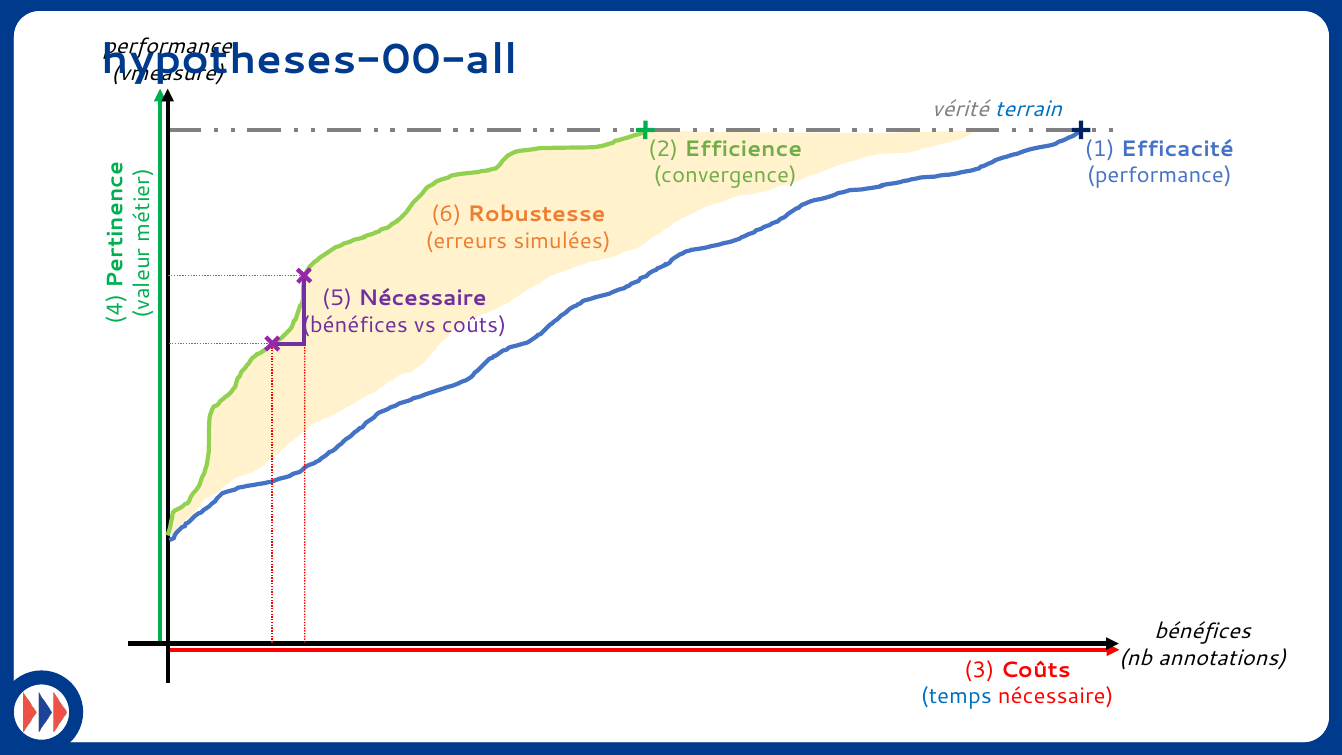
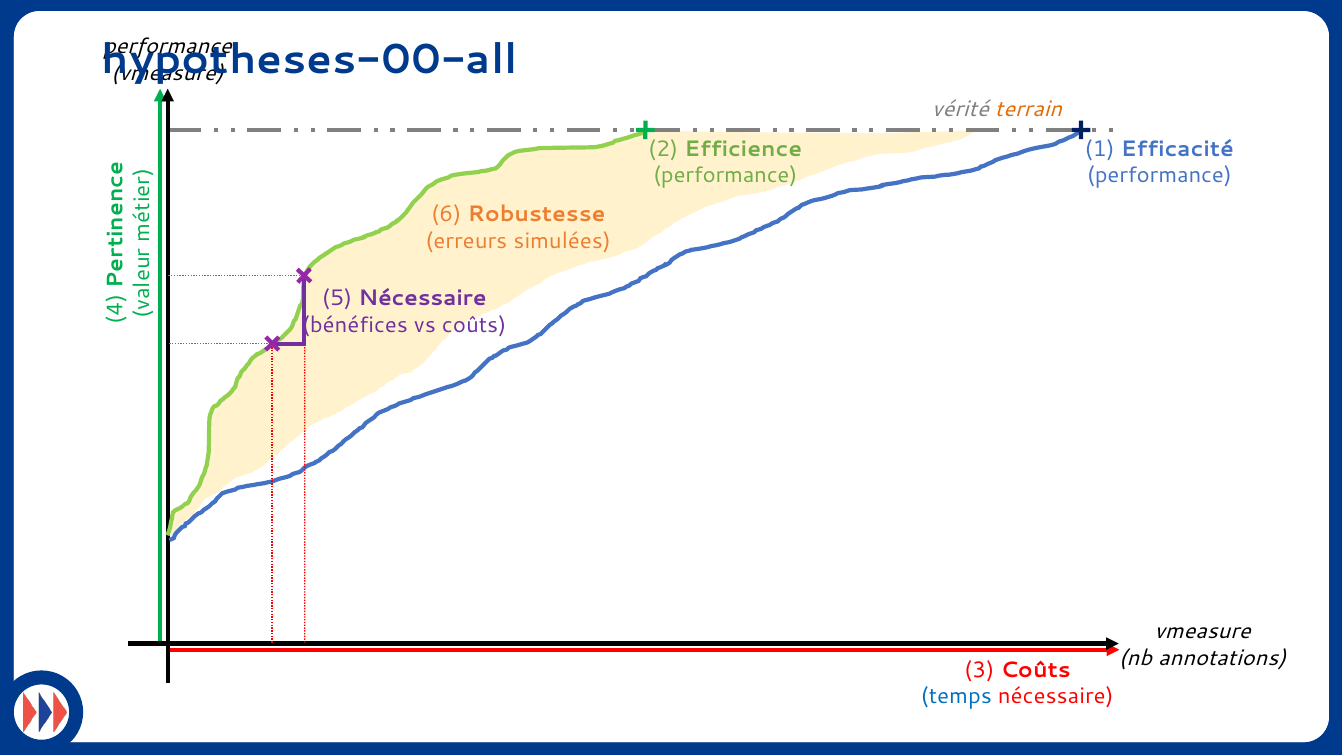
terrain colour: blue -> orange
convergence at (725, 176): convergence -> performance
bénéfices at (1203, 631): bénéfices -> vmeasure
